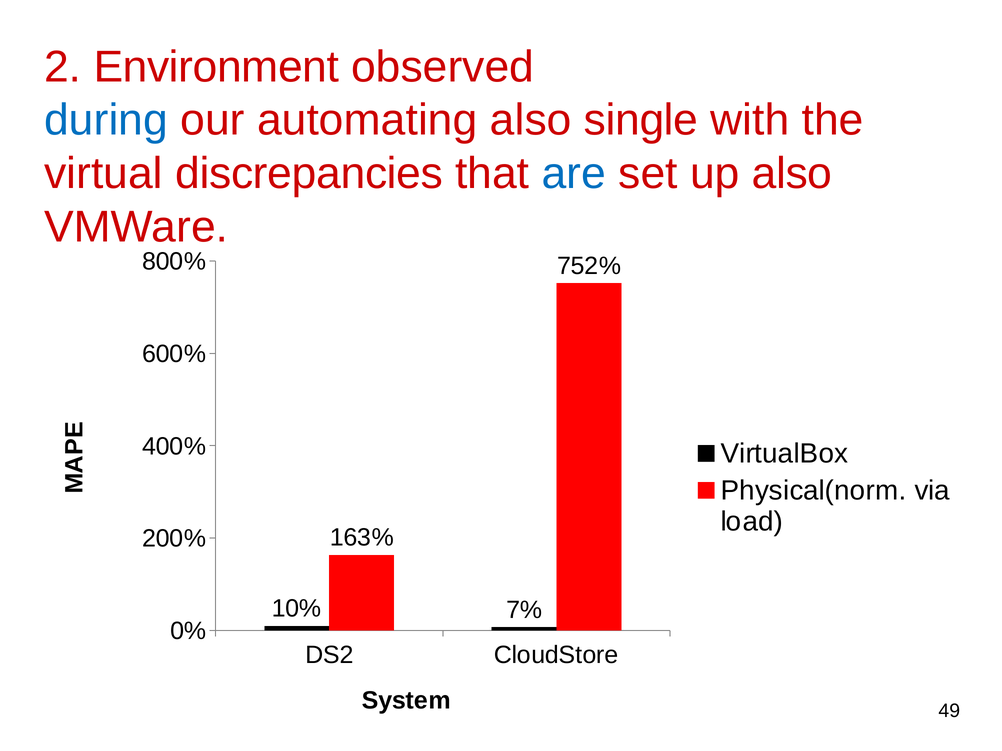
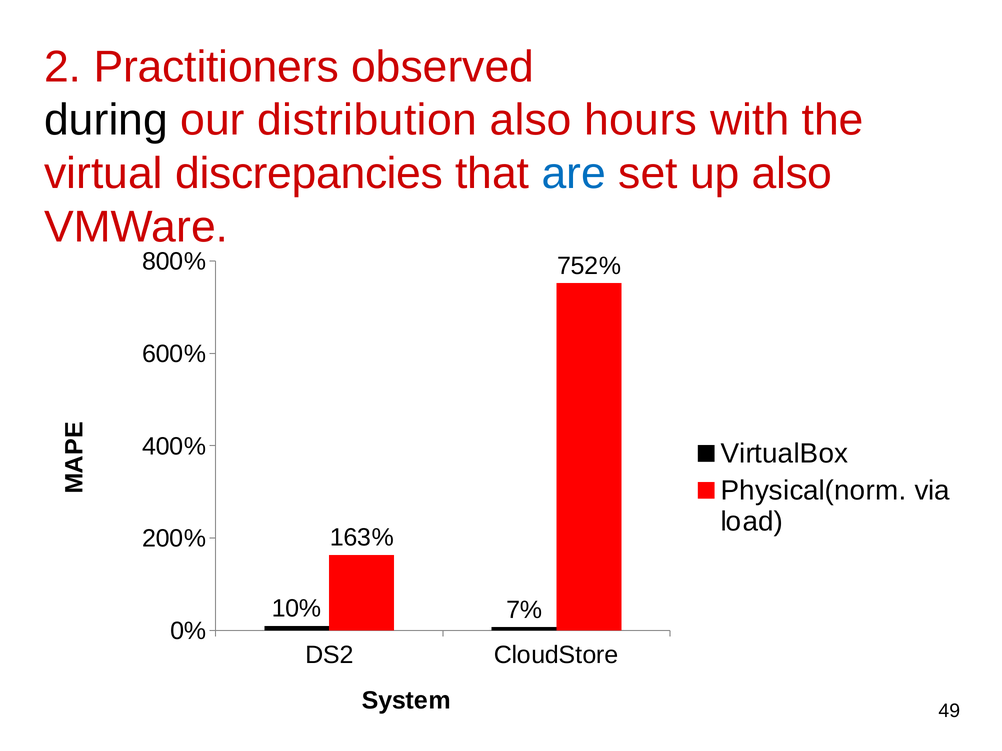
Environment: Environment -> Practitioners
during colour: blue -> black
automating: automating -> distribution
single: single -> hours
